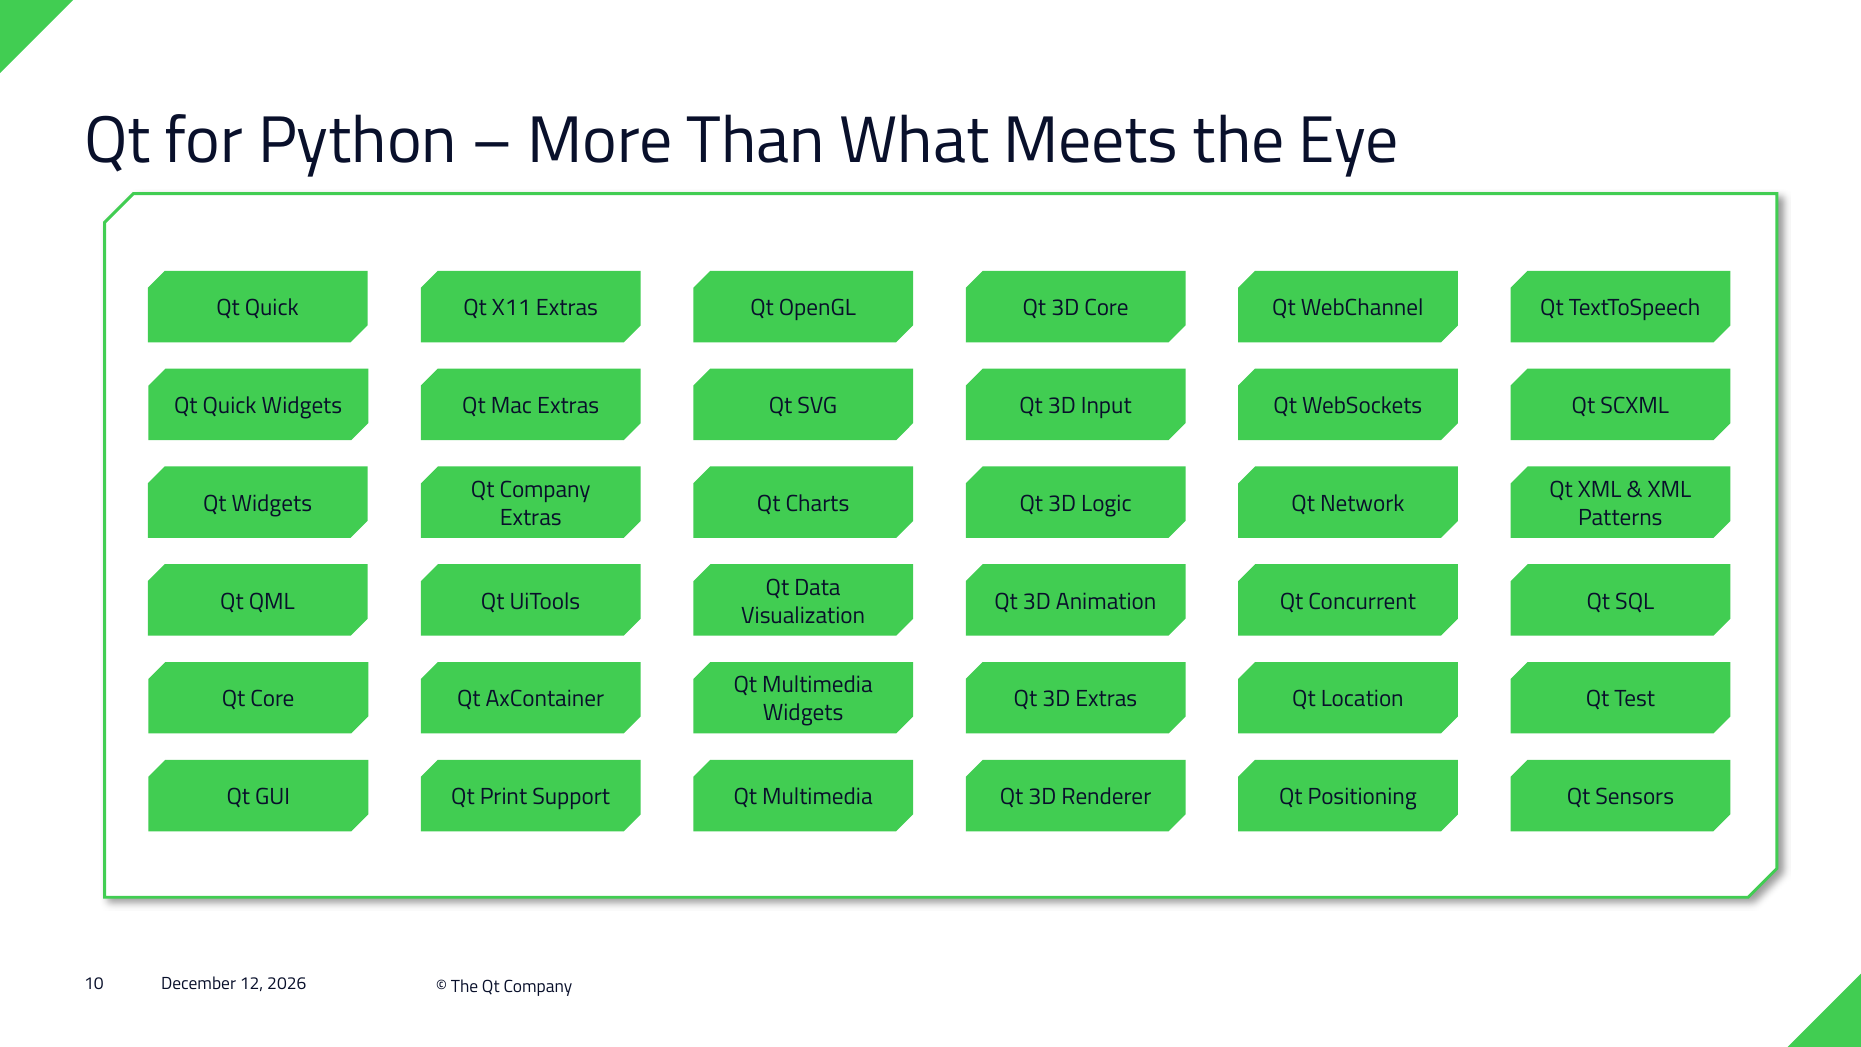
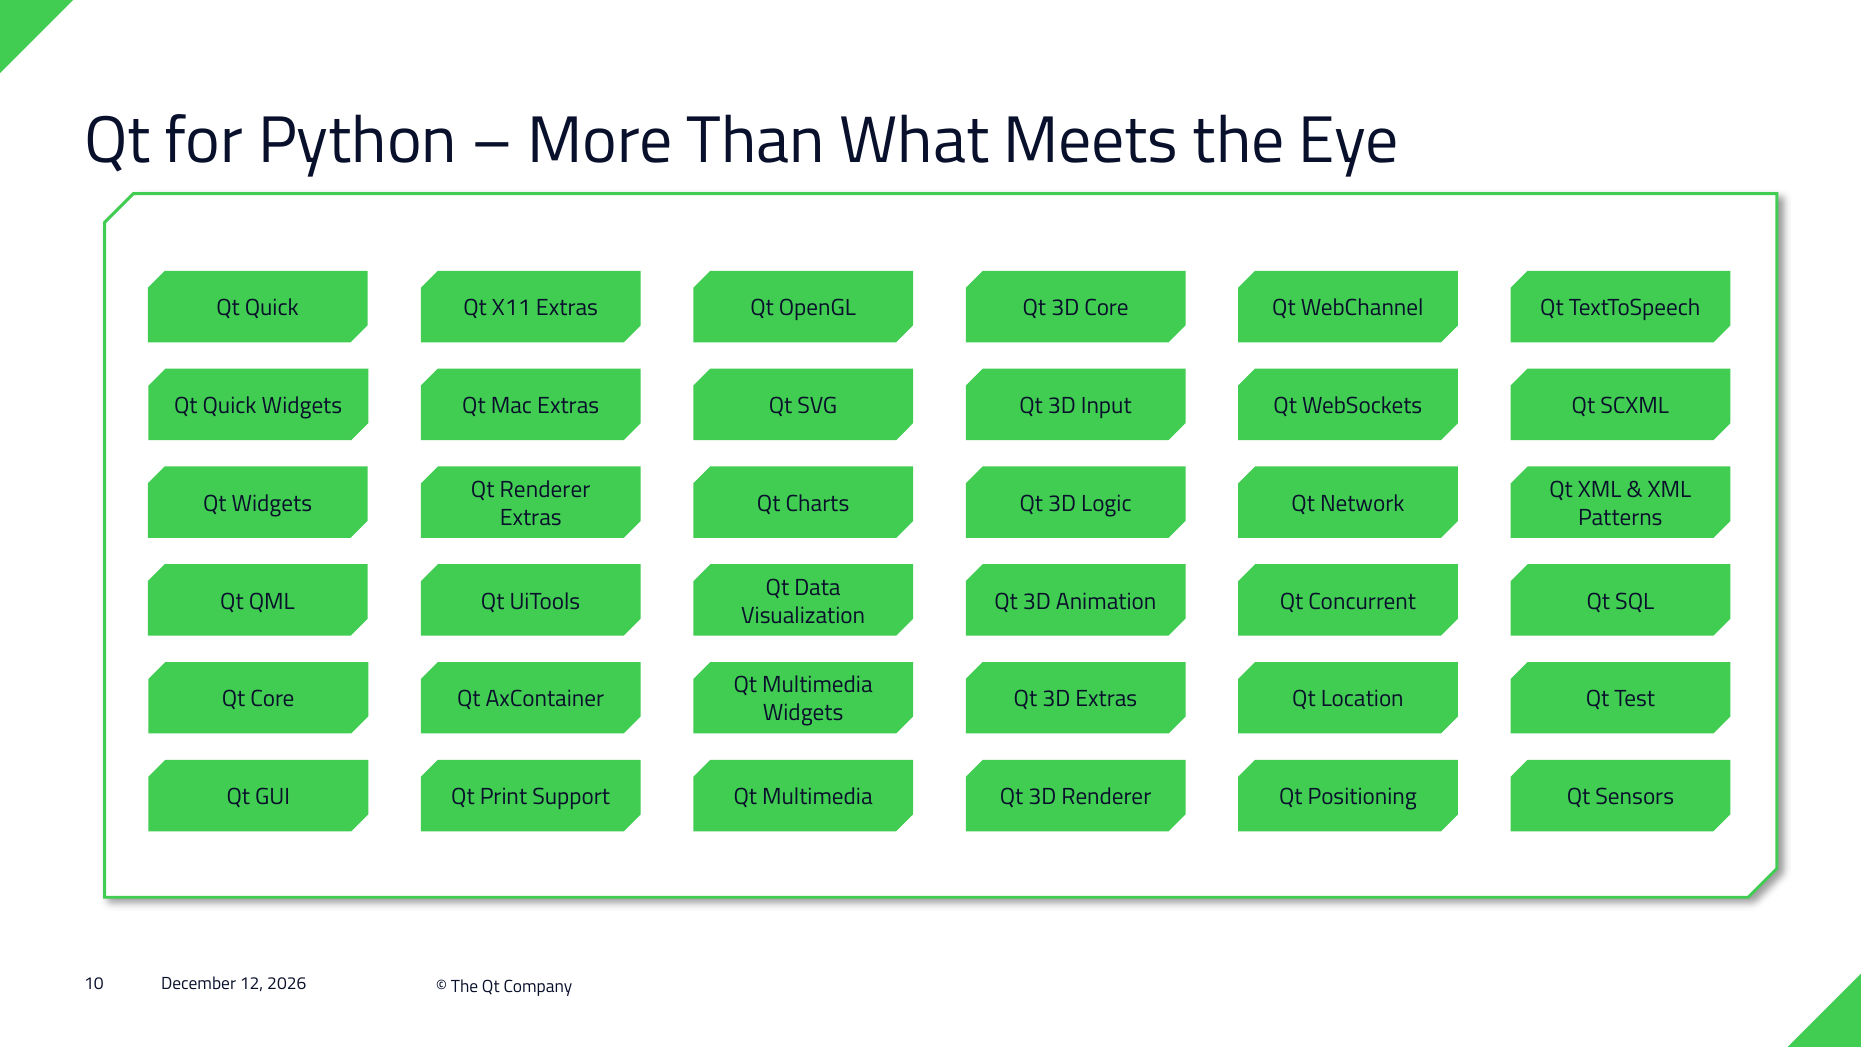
Company at (545, 490): Company -> Renderer
